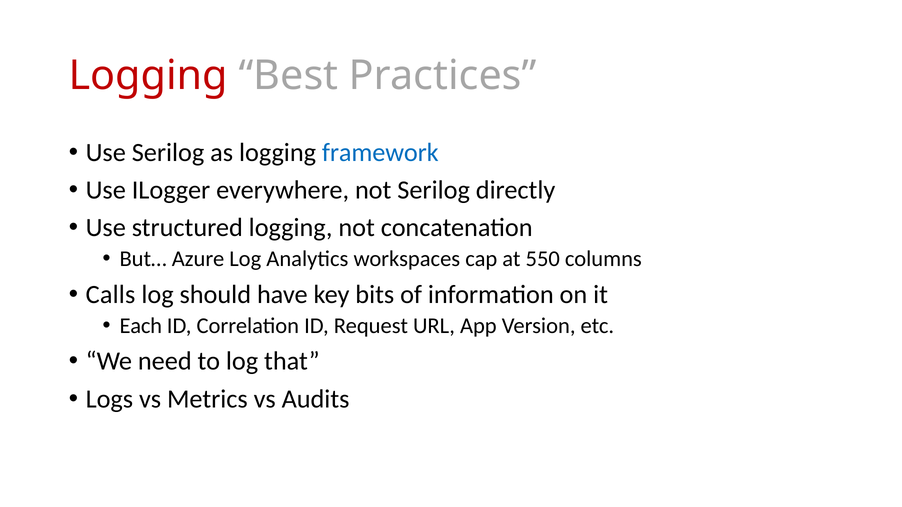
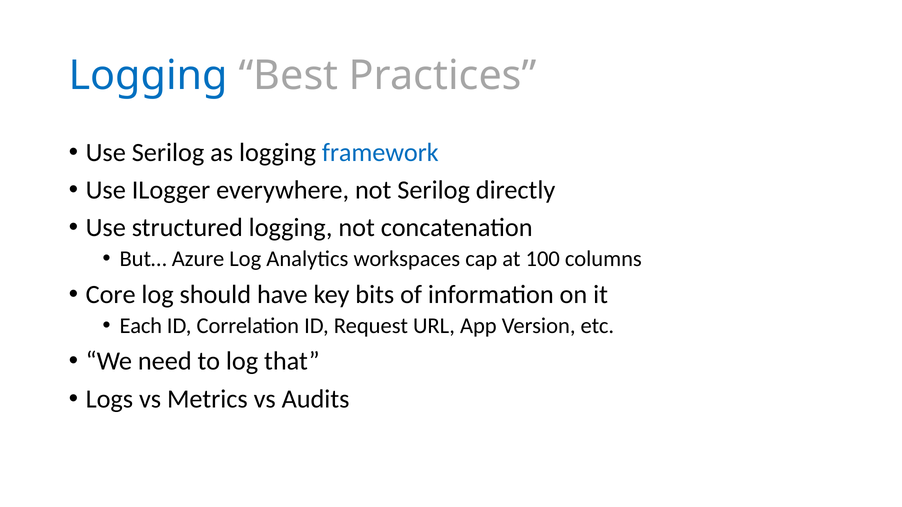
Logging at (148, 76) colour: red -> blue
550: 550 -> 100
Calls: Calls -> Core
